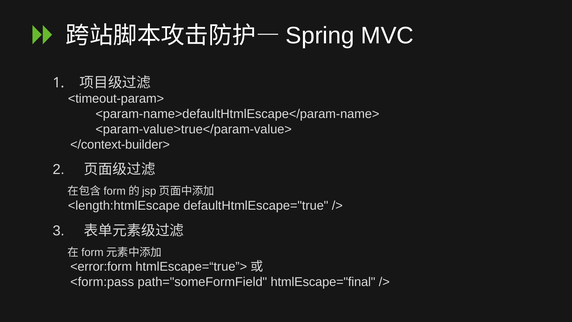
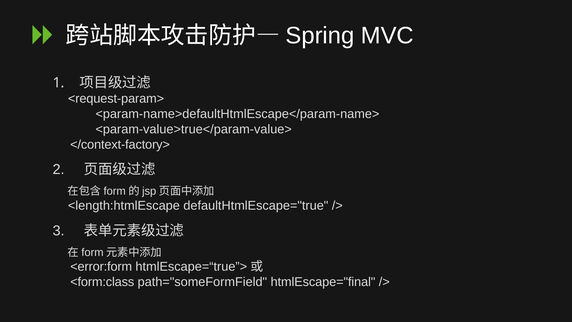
<timeout-param>: <timeout-param> -> <request-param>
</context-builder>: </context-builder> -> </context-factory>
<form:pass: <form:pass -> <form:class
